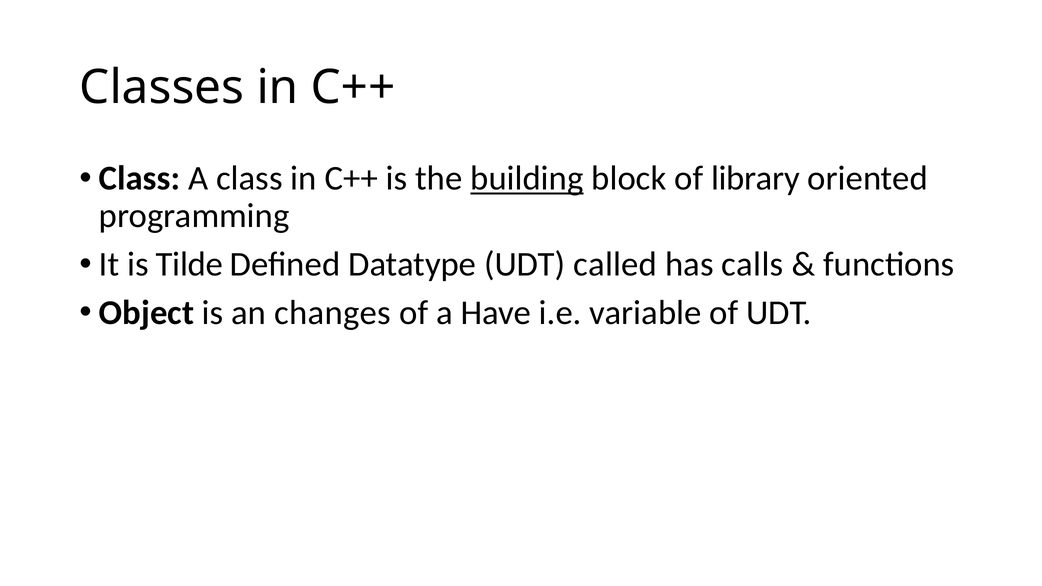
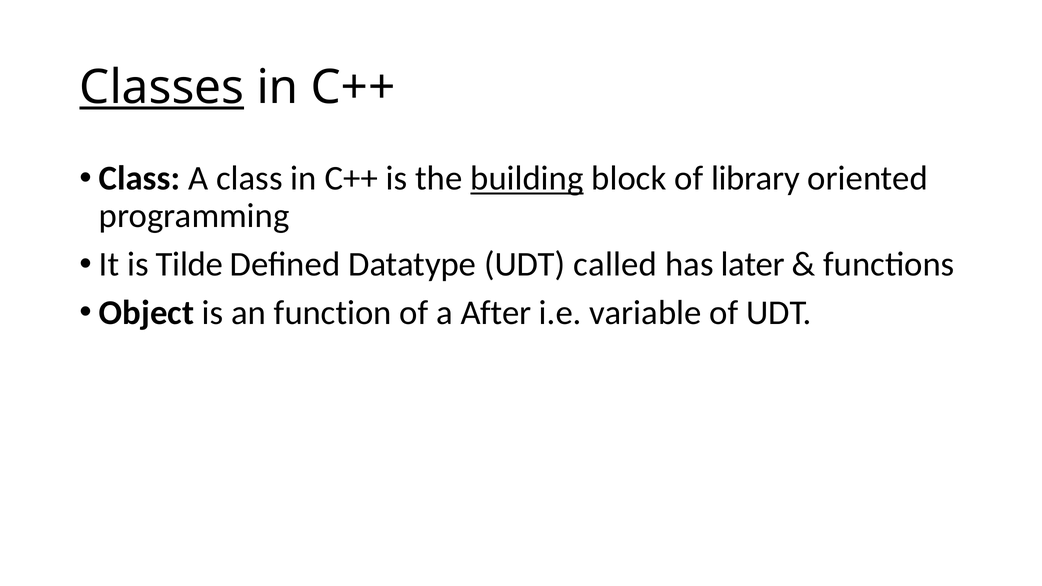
Classes underline: none -> present
calls: calls -> later
changes: changes -> function
Have: Have -> After
